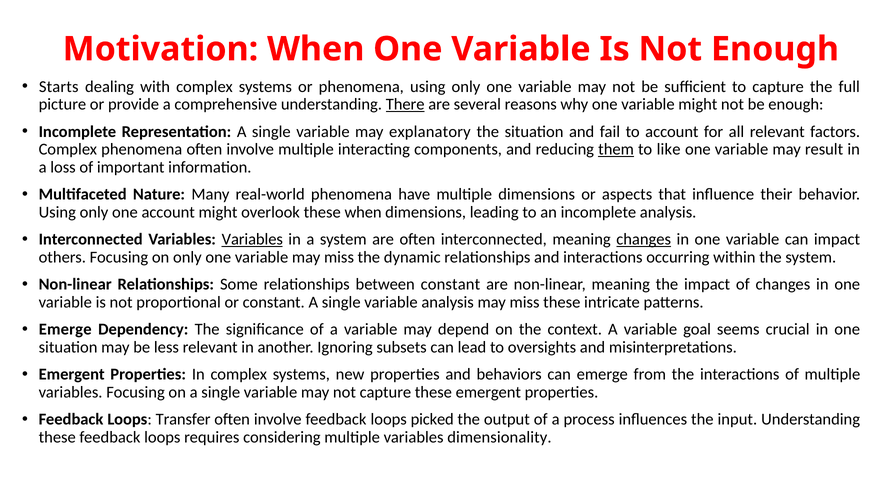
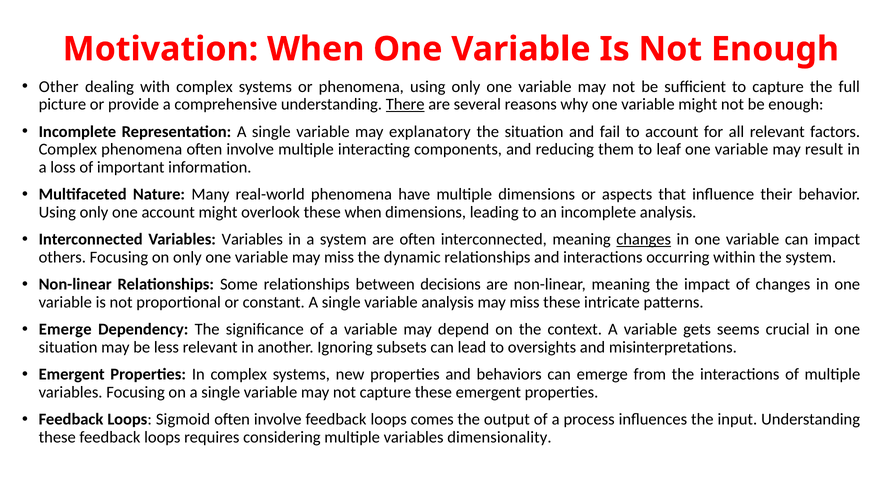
Starts: Starts -> Other
them underline: present -> none
like: like -> leaf
Variables at (252, 239) underline: present -> none
between constant: constant -> decisions
goal: goal -> gets
Transfer: Transfer -> Sigmoid
picked: picked -> comes
